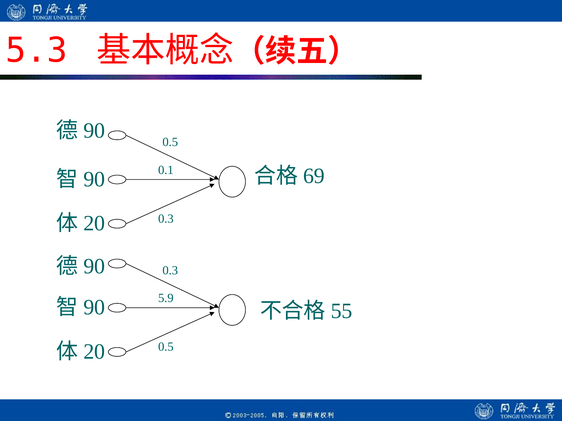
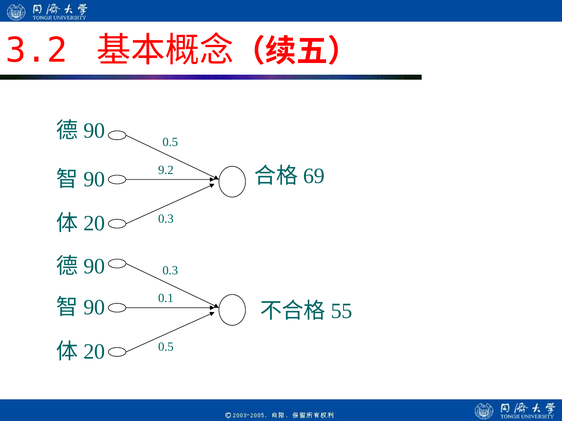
5.3: 5.3 -> 3.2
0.1: 0.1 -> 9.2
5.9: 5.9 -> 0.1
